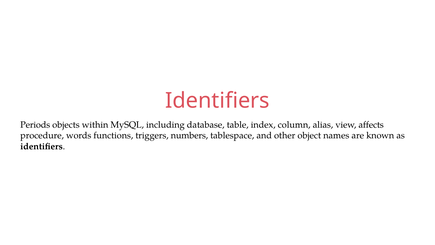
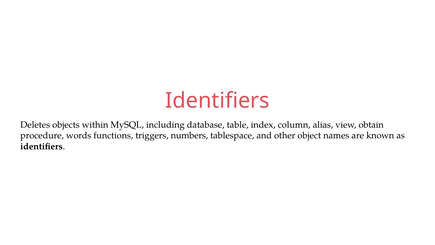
Periods: Periods -> Deletes
affects: affects -> obtain
